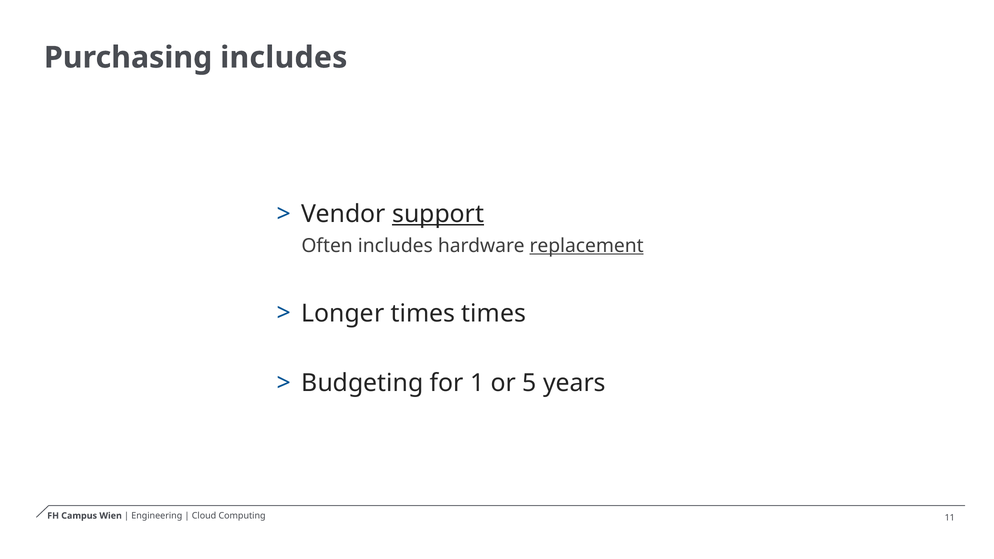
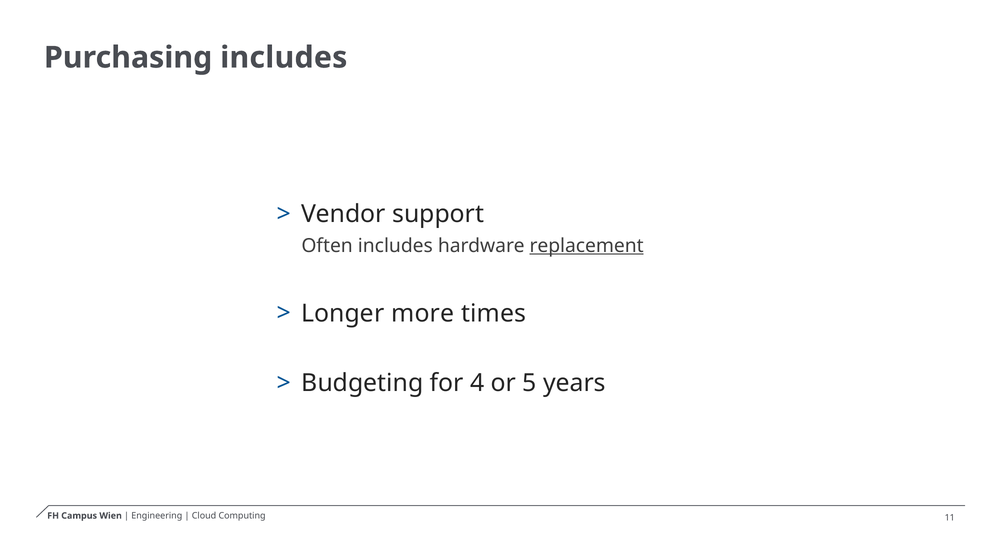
support underline: present -> none
Longer times: times -> more
1: 1 -> 4
